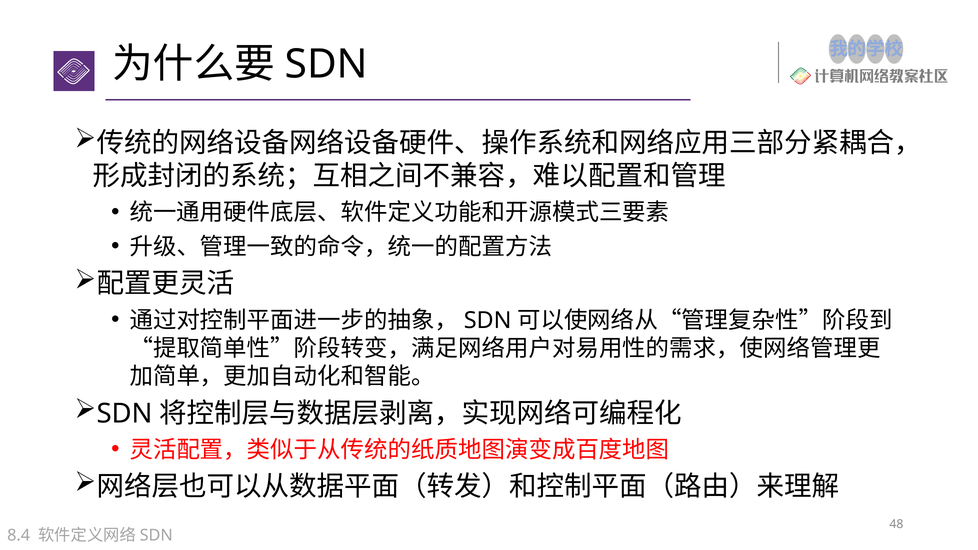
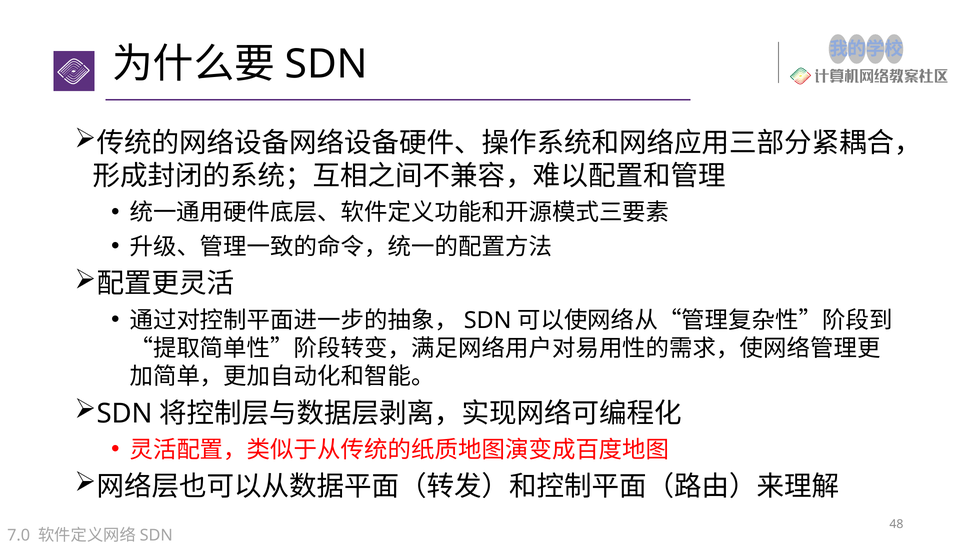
8.4: 8.4 -> 7.0
